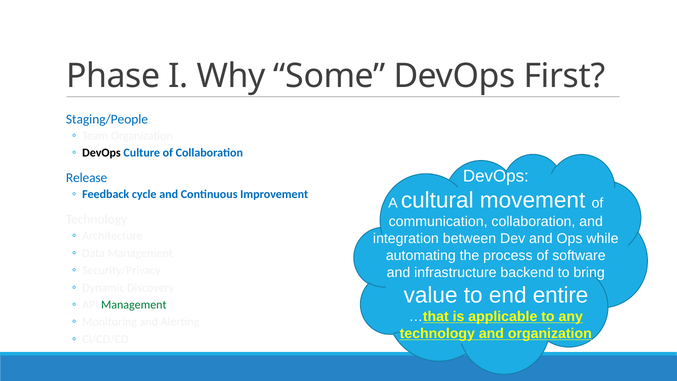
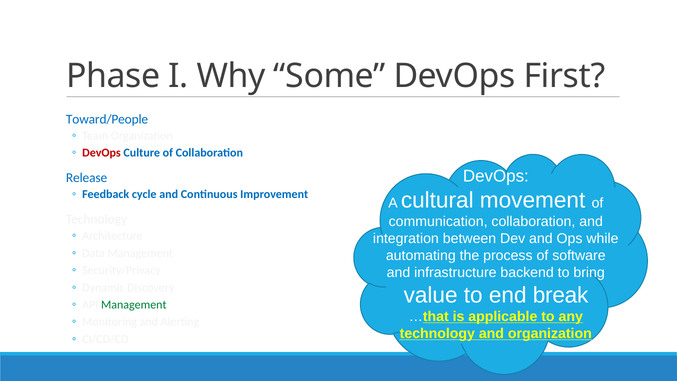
Staging/People: Staging/People -> Toward/People
DevOps at (102, 153) colour: black -> red
entire: entire -> break
